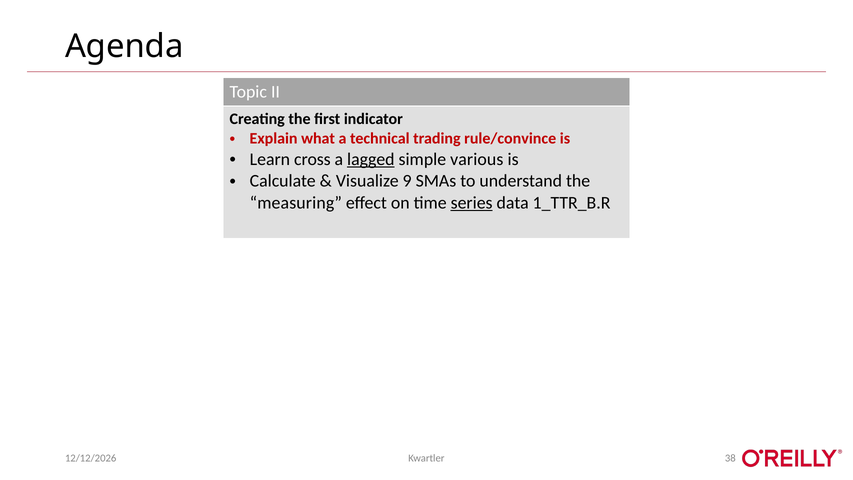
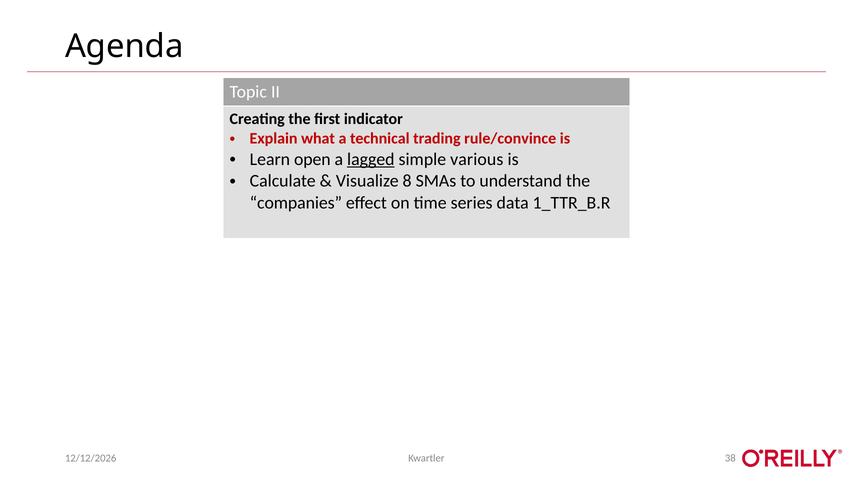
cross: cross -> open
9: 9 -> 8
measuring: measuring -> companies
series underline: present -> none
